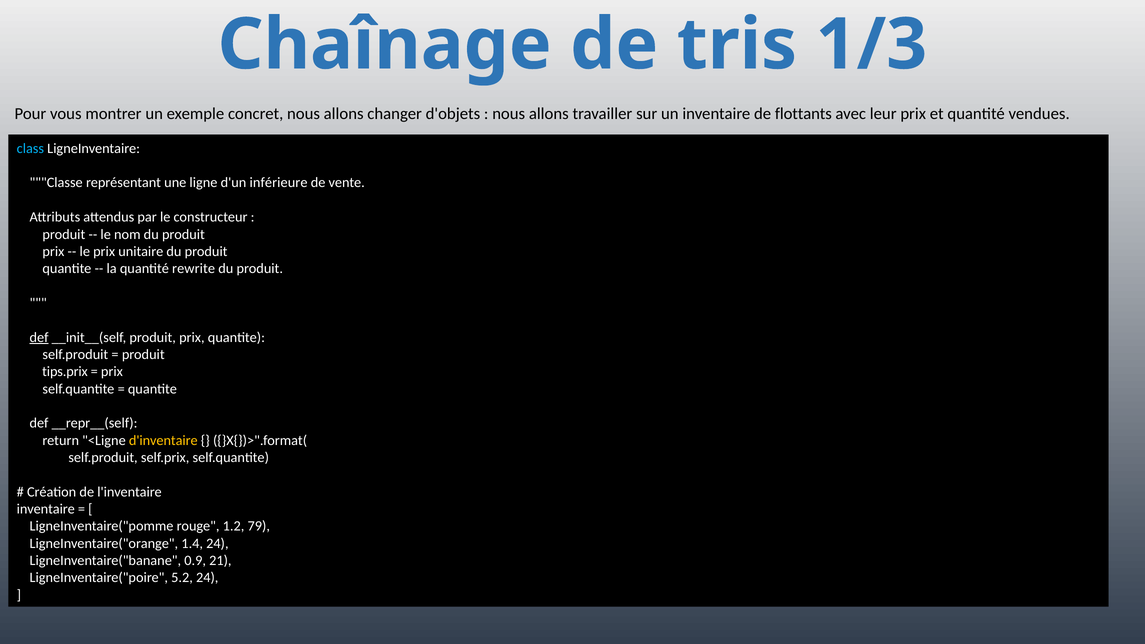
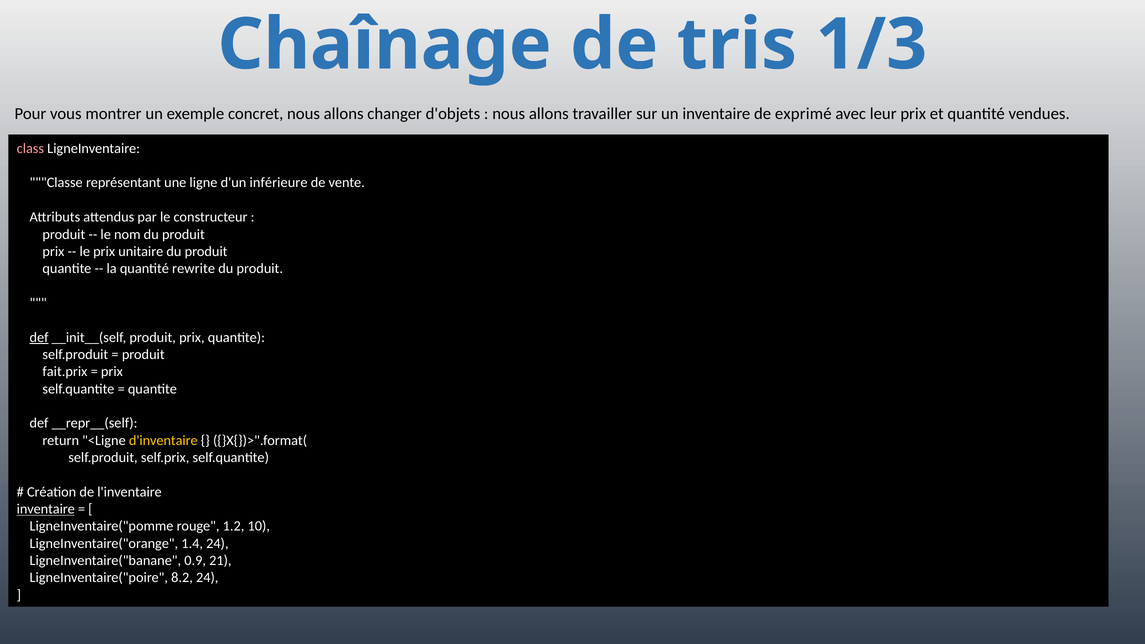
flottants: flottants -> exprimé
class colour: light blue -> pink
tips.prix: tips.prix -> fait.prix
inventaire at (46, 509) underline: none -> present
79: 79 -> 10
5.2: 5.2 -> 8.2
